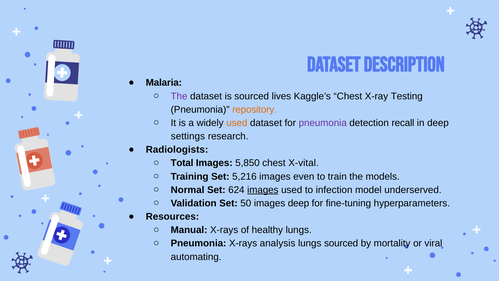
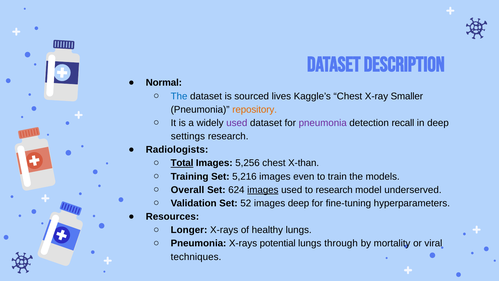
Malaria: Malaria -> Normal
The at (179, 96) colour: purple -> blue
Testing: Testing -> Smaller
used at (237, 123) colour: orange -> purple
Total underline: none -> present
5,850: 5,850 -> 5,256
X-vital: X-vital -> X-than
Normal: Normal -> Overall
to infection: infection -> research
50: 50 -> 52
Manual: Manual -> Longer
analysis: analysis -> potential
lungs sourced: sourced -> through
automating: automating -> techniques
